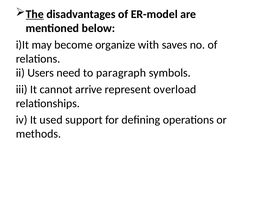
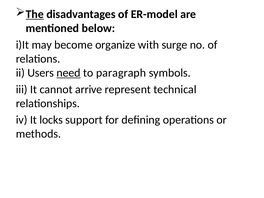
saves: saves -> surge
need underline: none -> present
overload: overload -> technical
used: used -> locks
